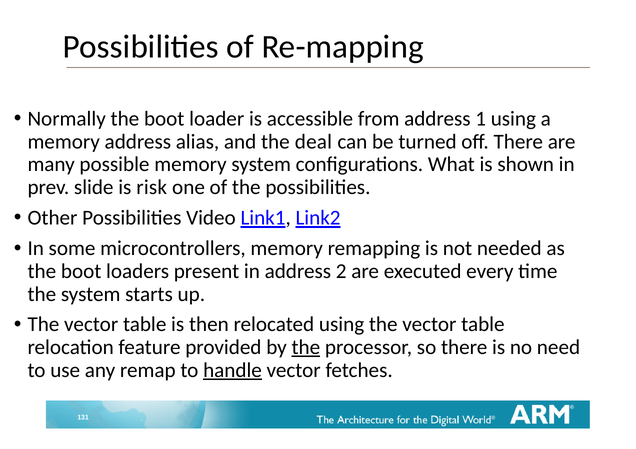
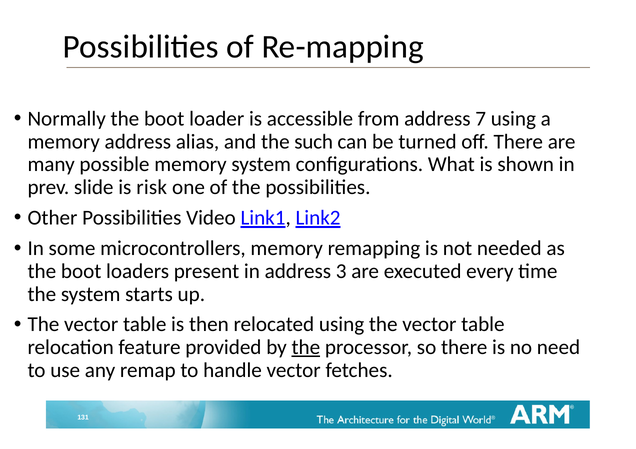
1: 1 -> 7
deal: deal -> such
2: 2 -> 3
handle underline: present -> none
